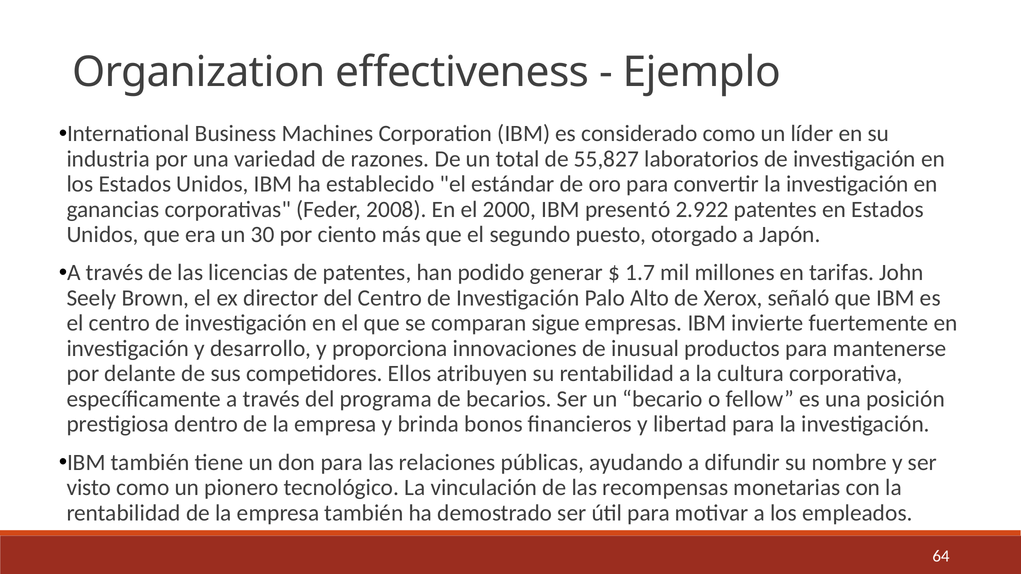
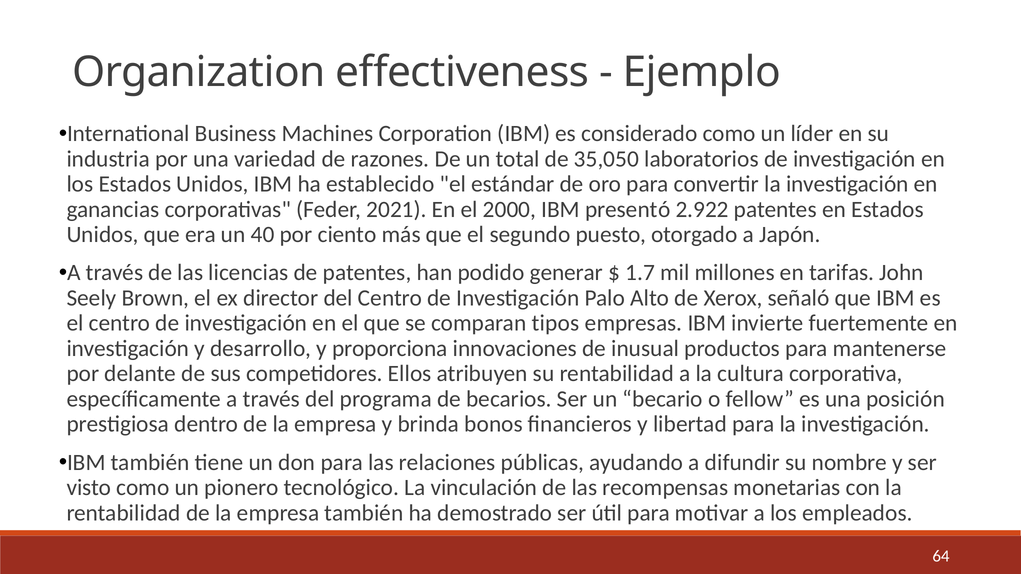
55,827: 55,827 -> 35,050
2008: 2008 -> 2021
30: 30 -> 40
sigue: sigue -> tipos
